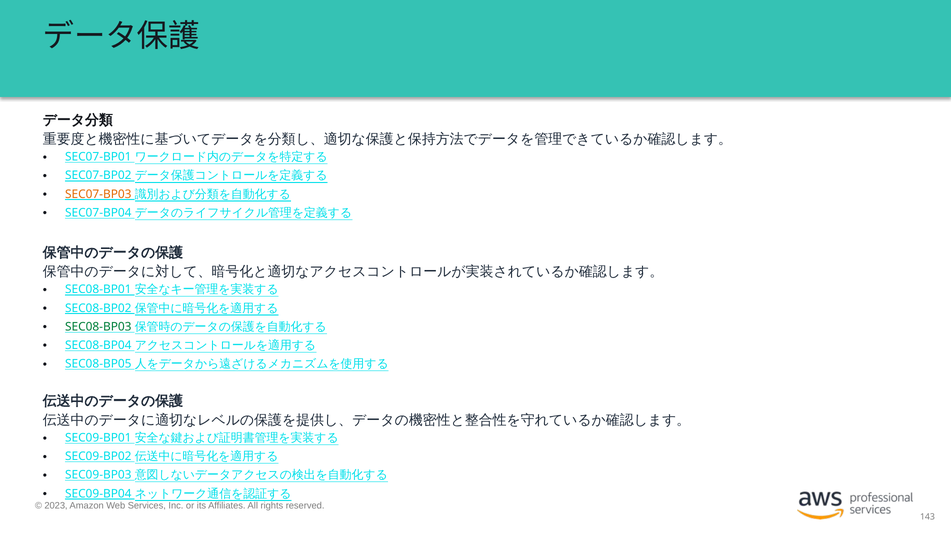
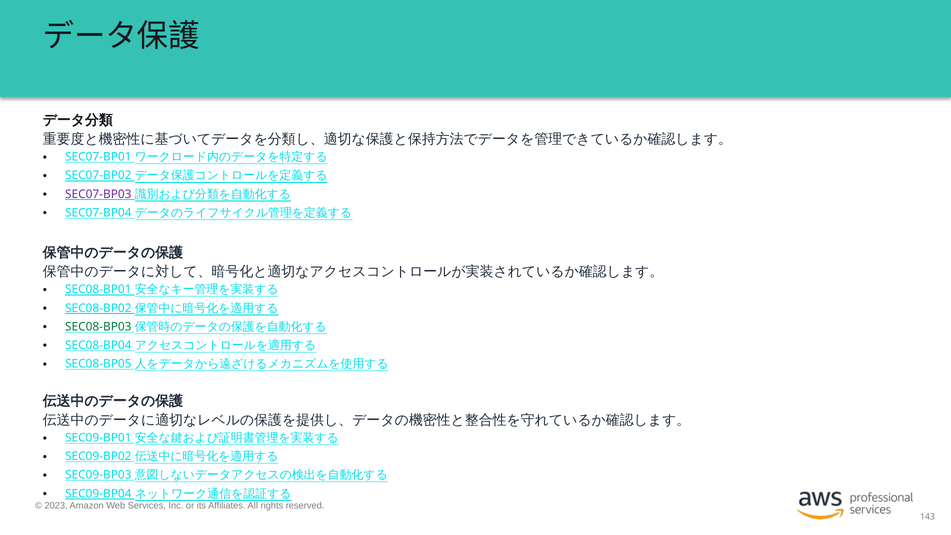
SEC07-BP03 colour: orange -> purple
